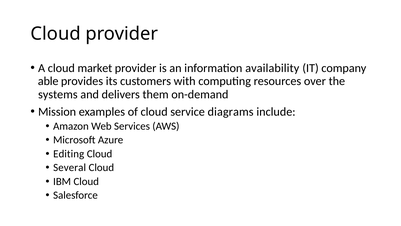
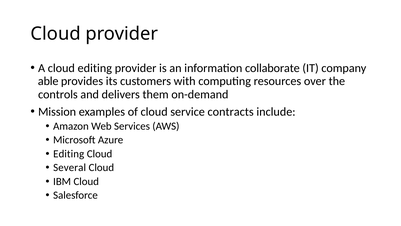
cloud market: market -> editing
availability: availability -> collaborate
systems: systems -> controls
diagrams: diagrams -> contracts
